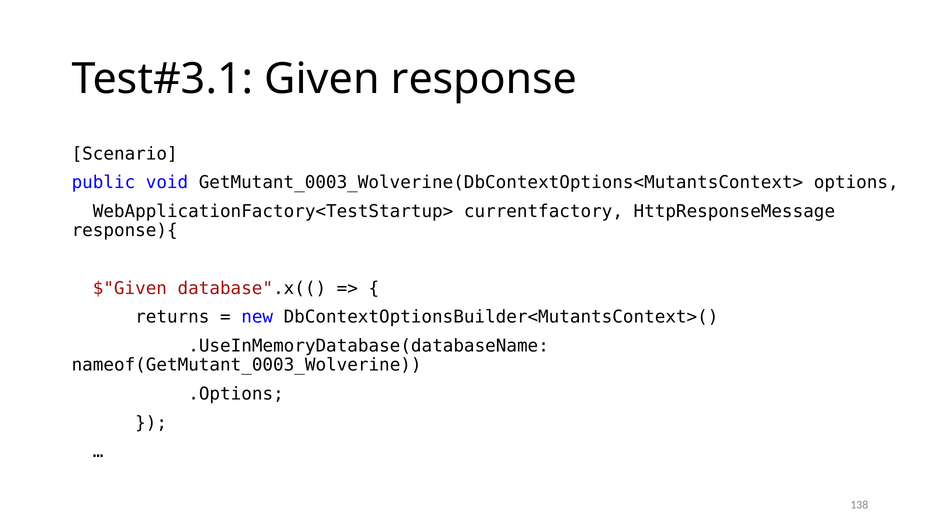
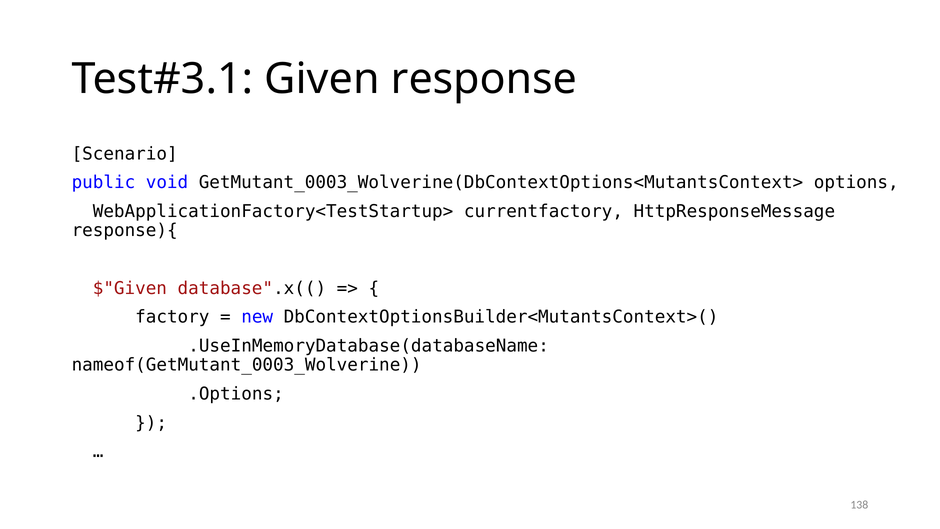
returns: returns -> factory
